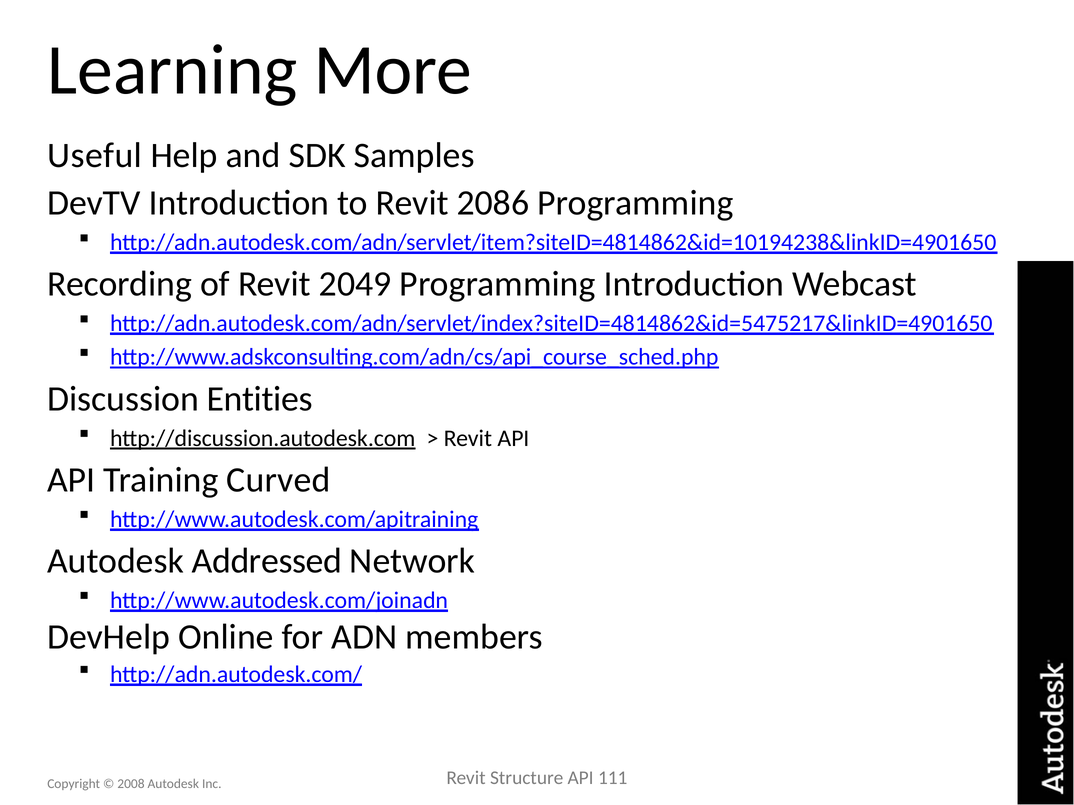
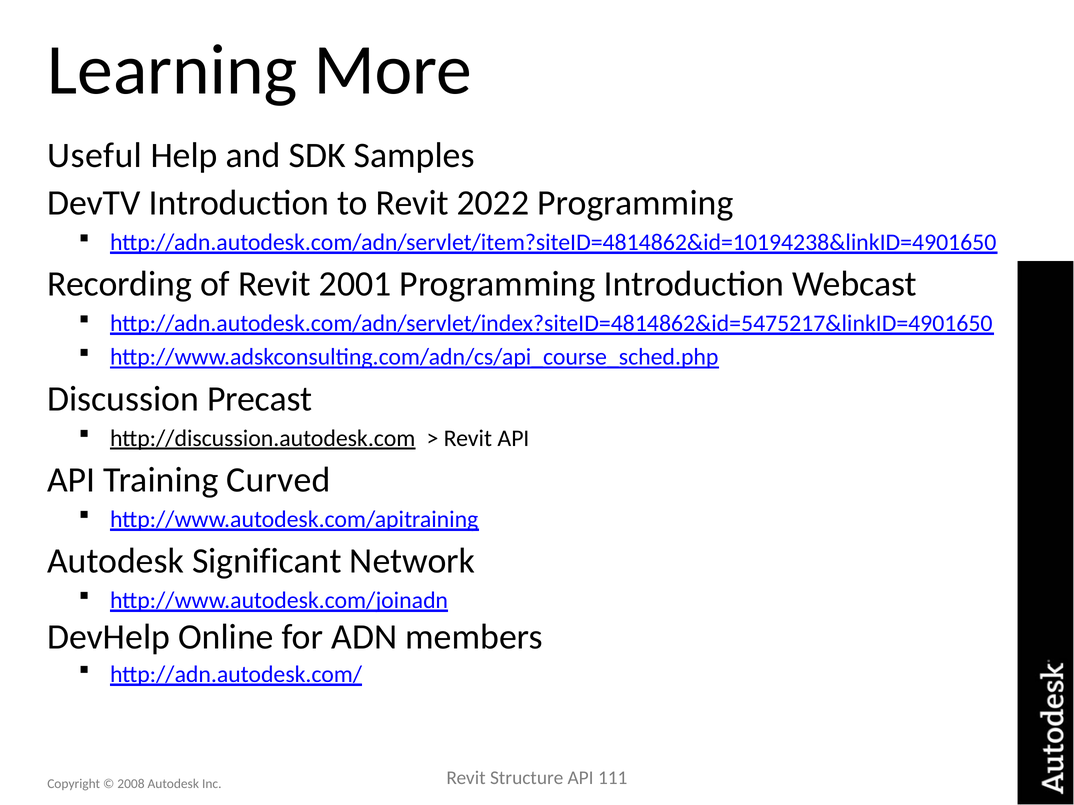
2086: 2086 -> 2022
2049: 2049 -> 2001
Entities: Entities -> Precast
Addressed: Addressed -> Significant
